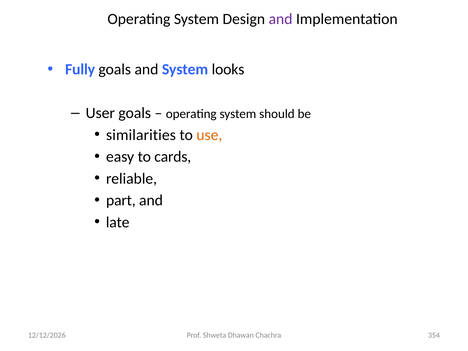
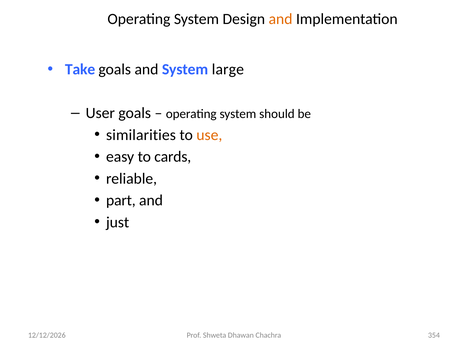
and at (281, 19) colour: purple -> orange
Fully: Fully -> Take
looks: looks -> large
late: late -> just
